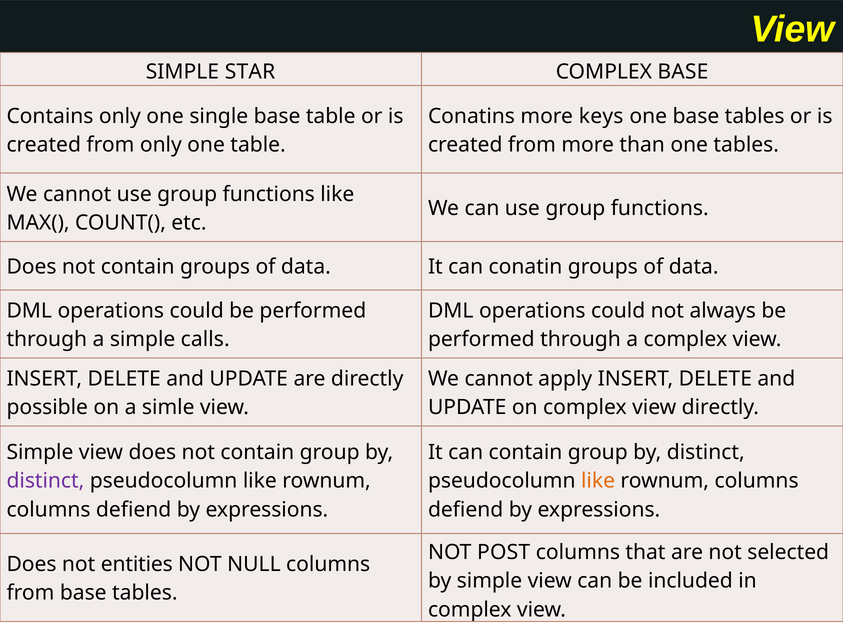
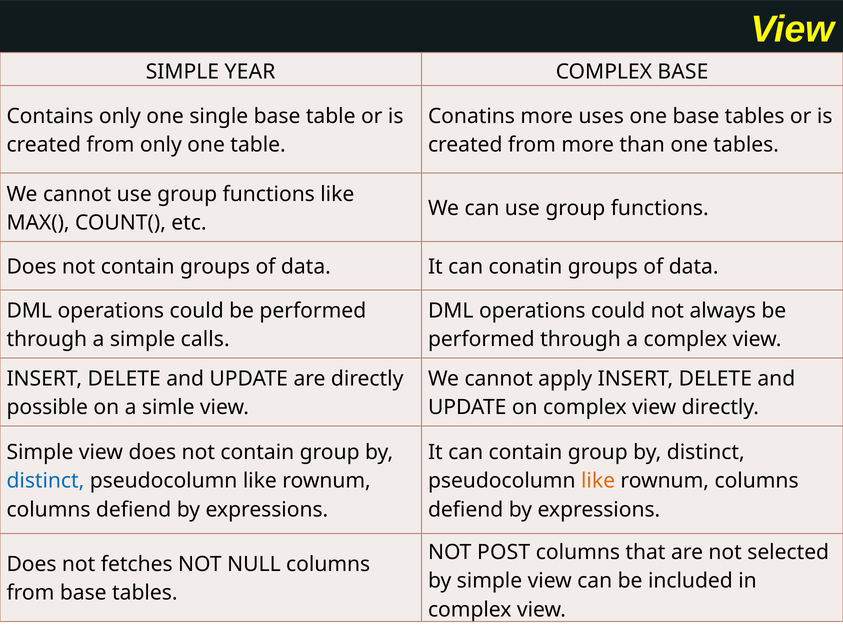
STAR: STAR -> YEAR
keys: keys -> uses
distinct at (45, 481) colour: purple -> blue
entities: entities -> fetches
